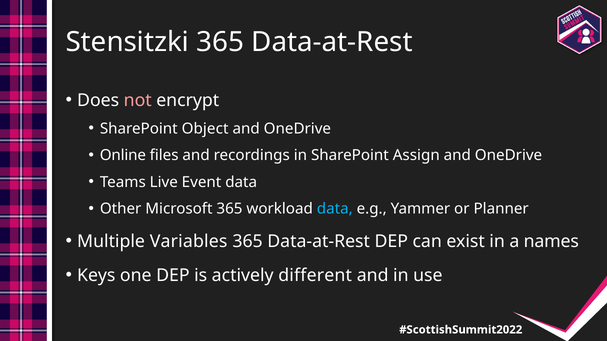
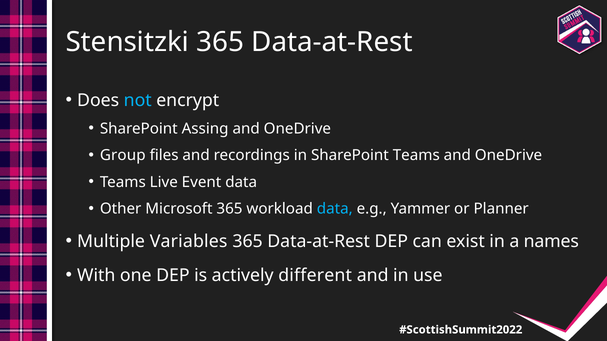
not colour: pink -> light blue
Object: Object -> Assing
Online: Online -> Group
SharePoint Assign: Assign -> Teams
Keys: Keys -> With
